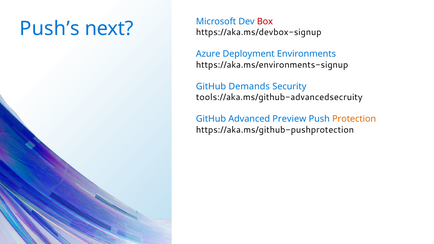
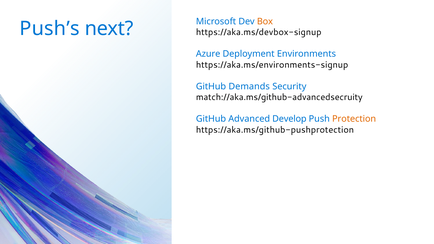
Box colour: red -> orange
tools://aka.ms/github-advancedsecruity: tools://aka.ms/github-advancedsecruity -> match://aka.ms/github-advancedsecruity
Preview: Preview -> Develop
